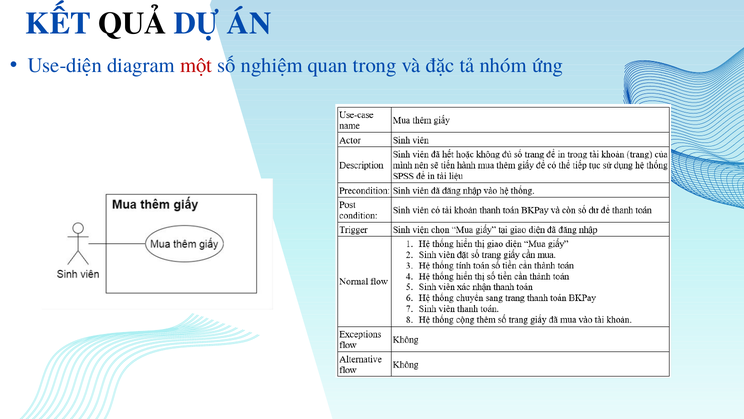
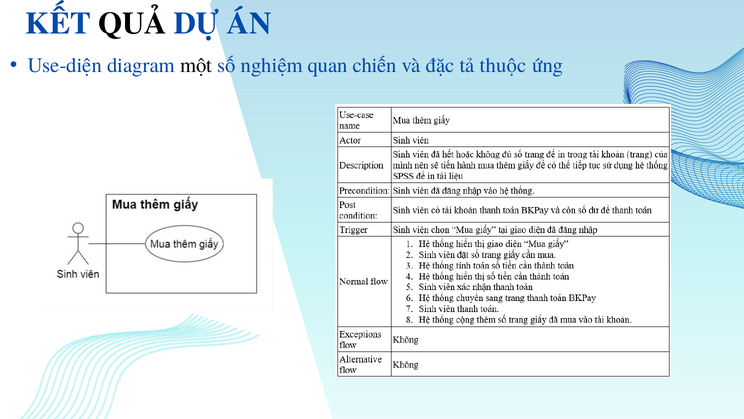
một colour: red -> black
trong: trong -> chiến
nhóm: nhóm -> thuộc
